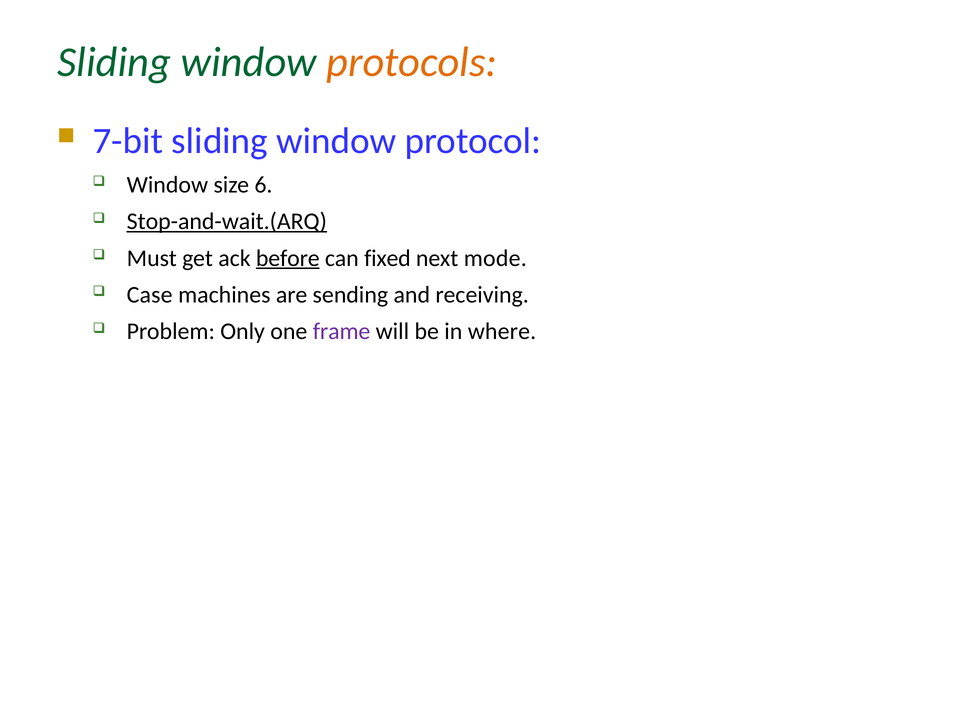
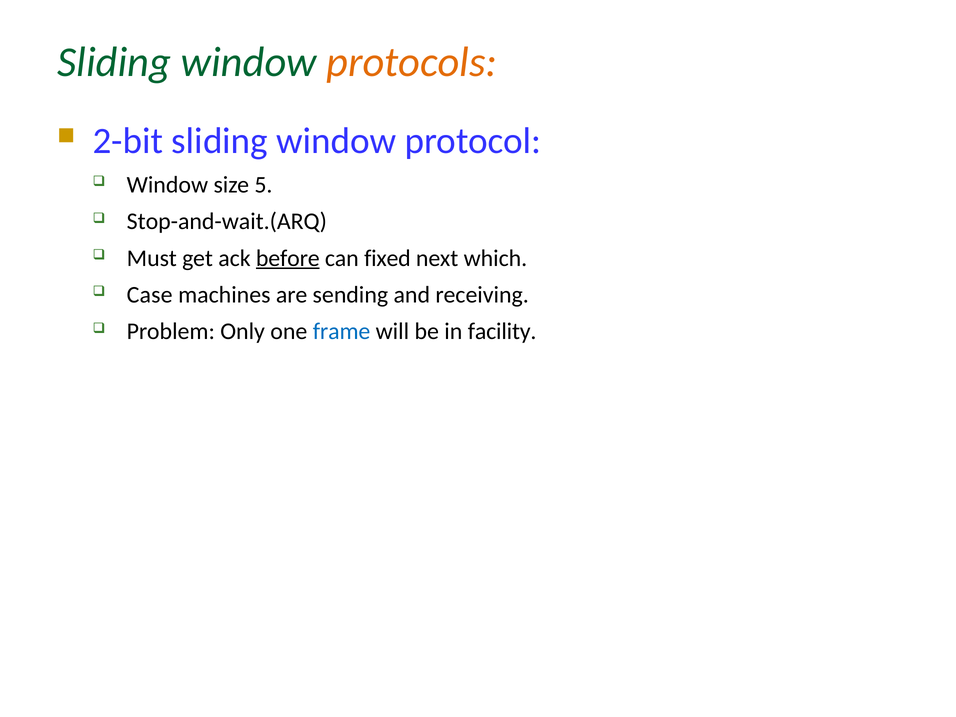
7-bit: 7-bit -> 2-bit
6: 6 -> 5
Stop-and-wait.(ARQ underline: present -> none
mode: mode -> which
frame colour: purple -> blue
where: where -> facility
